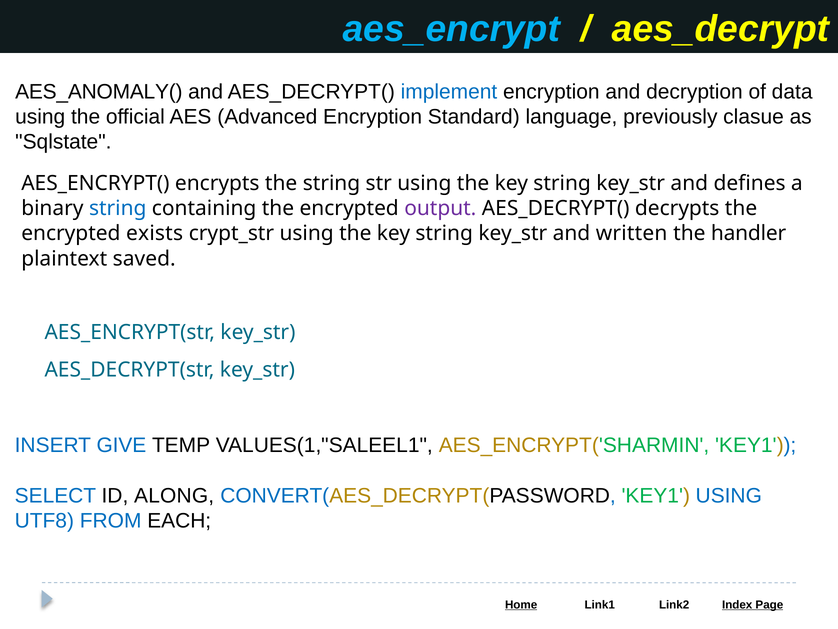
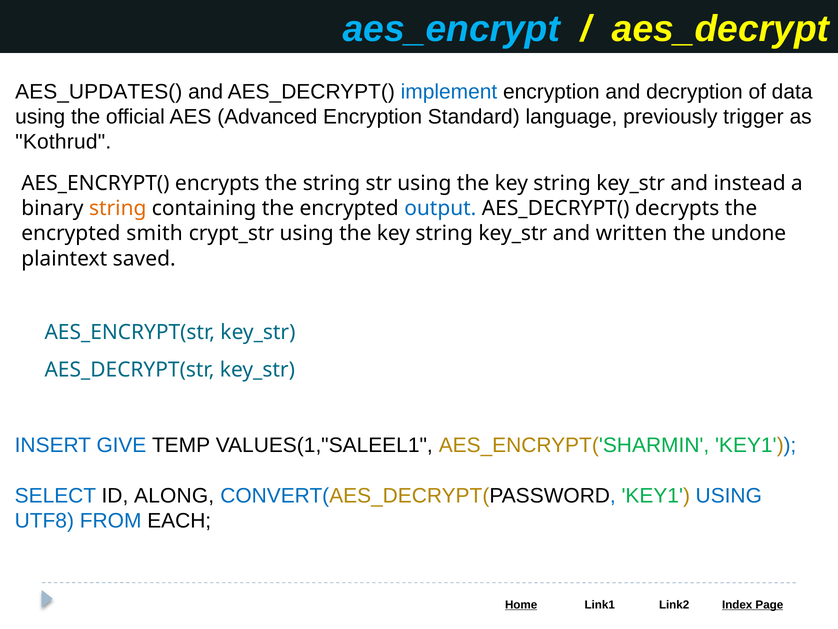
AES_ANOMALY(: AES_ANOMALY( -> AES_UPDATES(
clasue: clasue -> trigger
Sqlstate: Sqlstate -> Kothrud
defines: defines -> instead
string at (118, 208) colour: blue -> orange
output colour: purple -> blue
exists: exists -> smith
handler: handler -> undone
